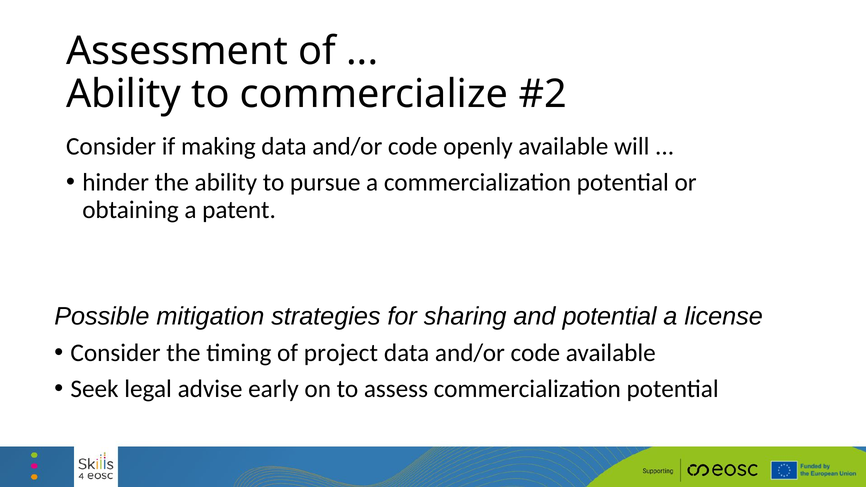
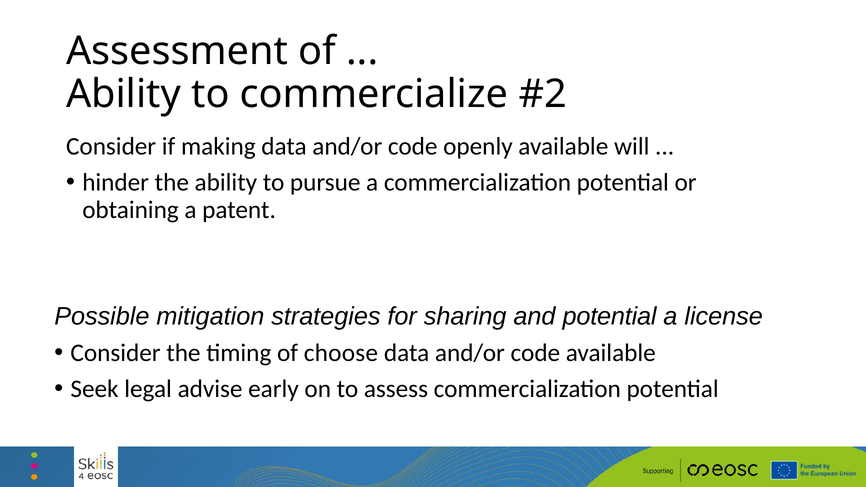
project: project -> choose
